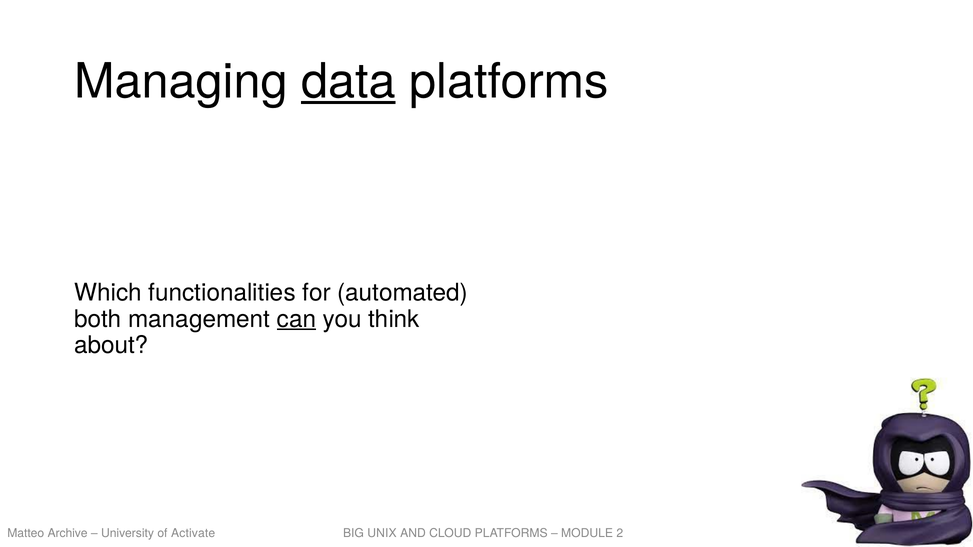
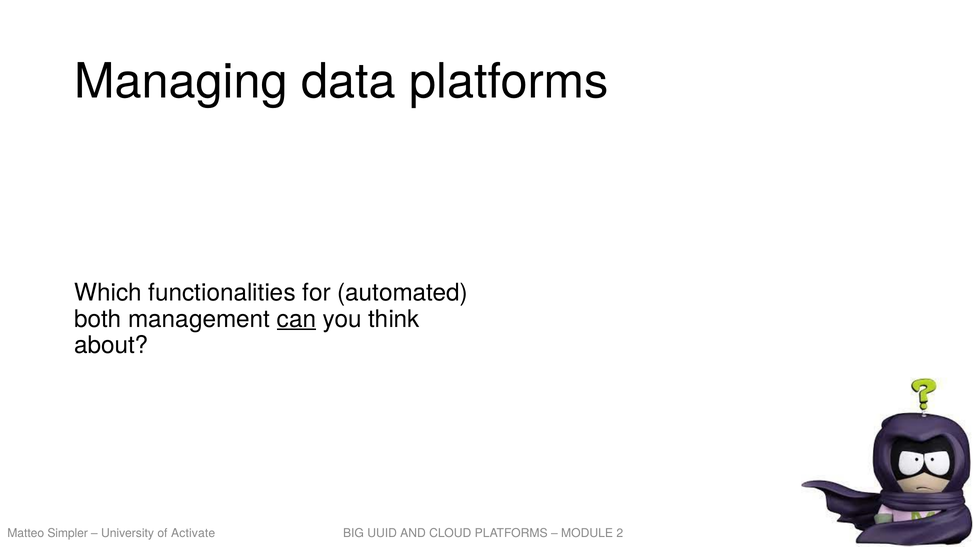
data underline: present -> none
Archive: Archive -> Simpler
UNIX: UNIX -> UUID
